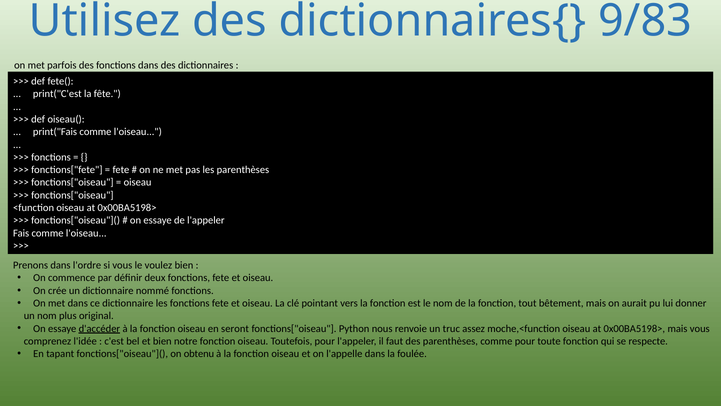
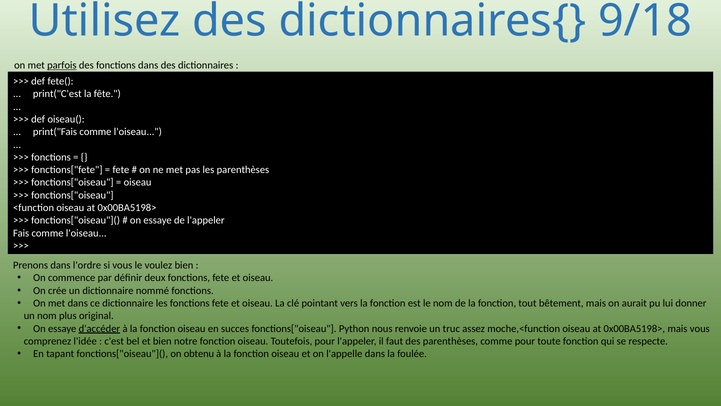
9/83: 9/83 -> 9/18
parfois underline: none -> present
seront: seront -> succes
